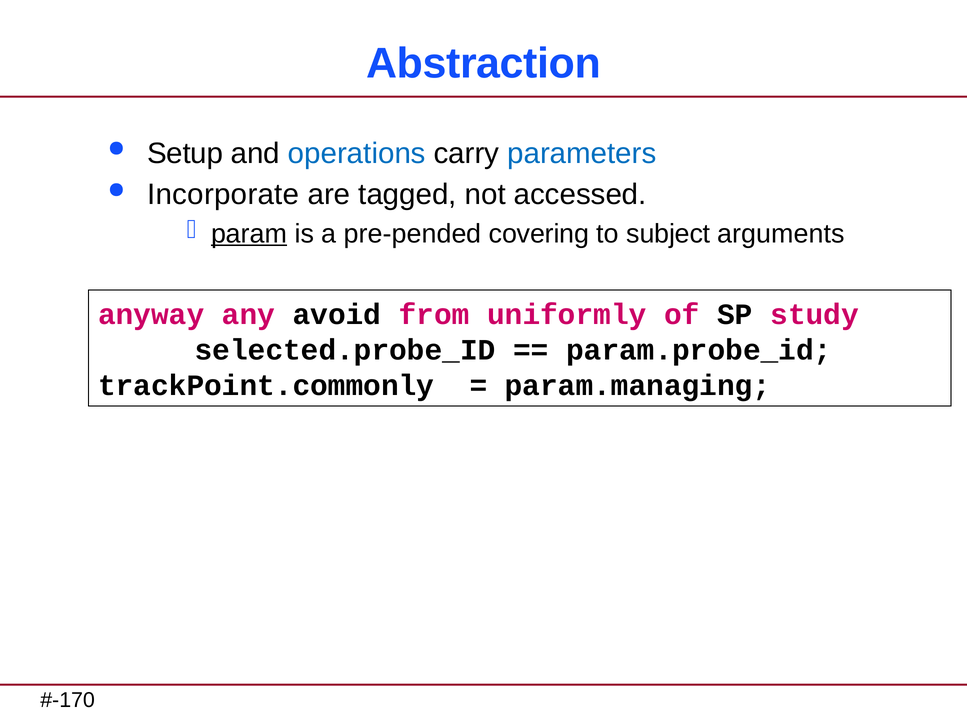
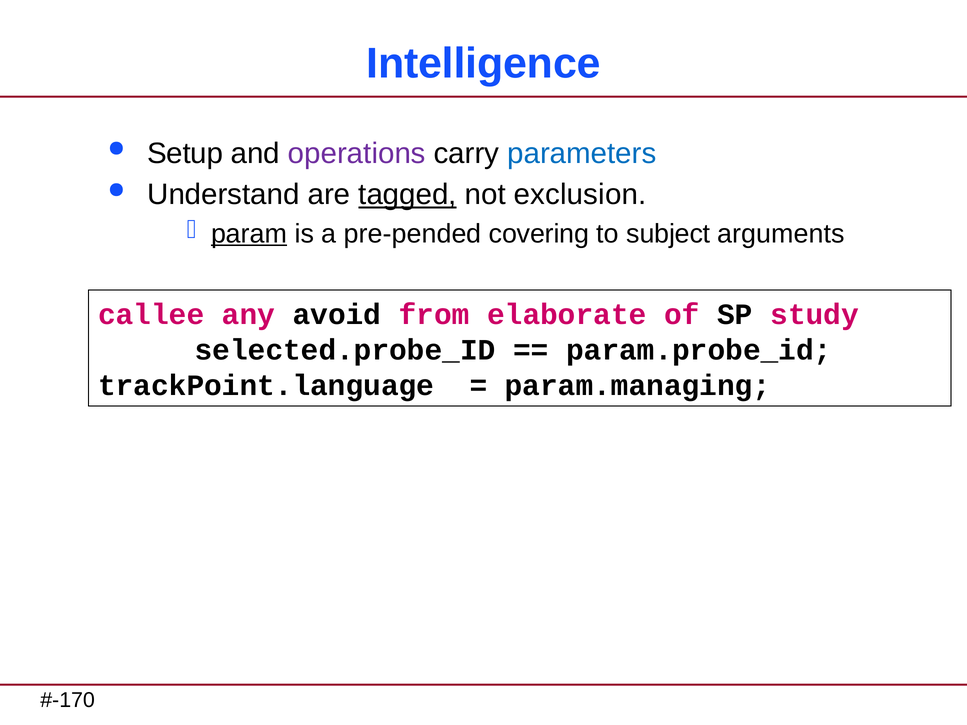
Abstraction: Abstraction -> Intelligence
operations colour: blue -> purple
Incorporate: Incorporate -> Understand
tagged underline: none -> present
accessed: accessed -> exclusion
anyway: anyway -> callee
uniformly: uniformly -> elaborate
trackPoint.commonly: trackPoint.commonly -> trackPoint.language
